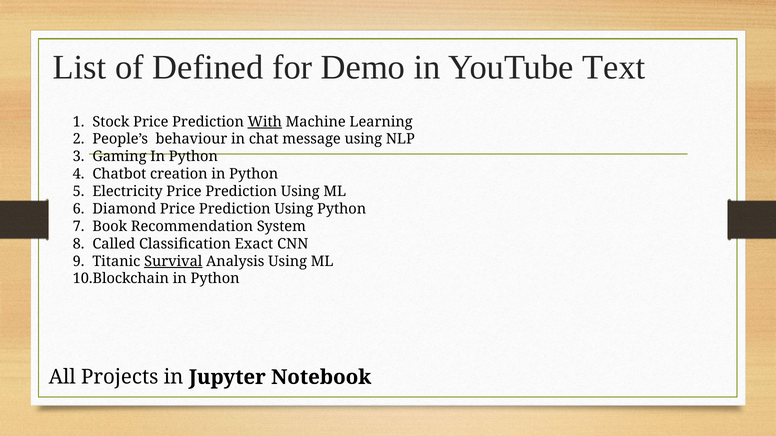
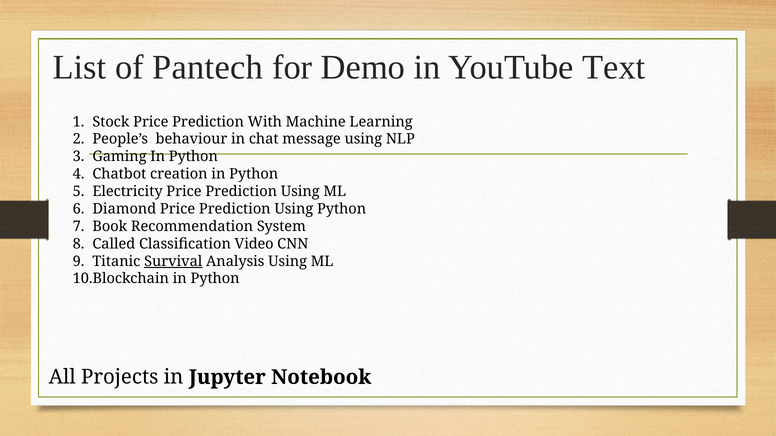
Defined: Defined -> Pantech
With underline: present -> none
Exact: Exact -> Video
